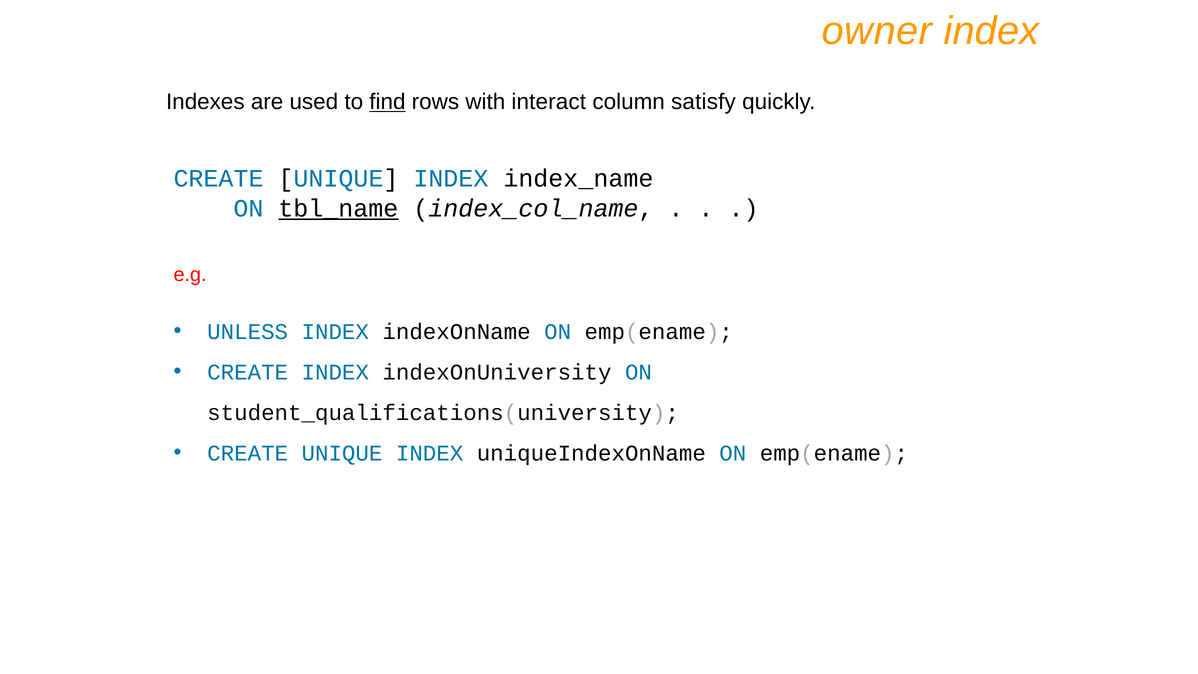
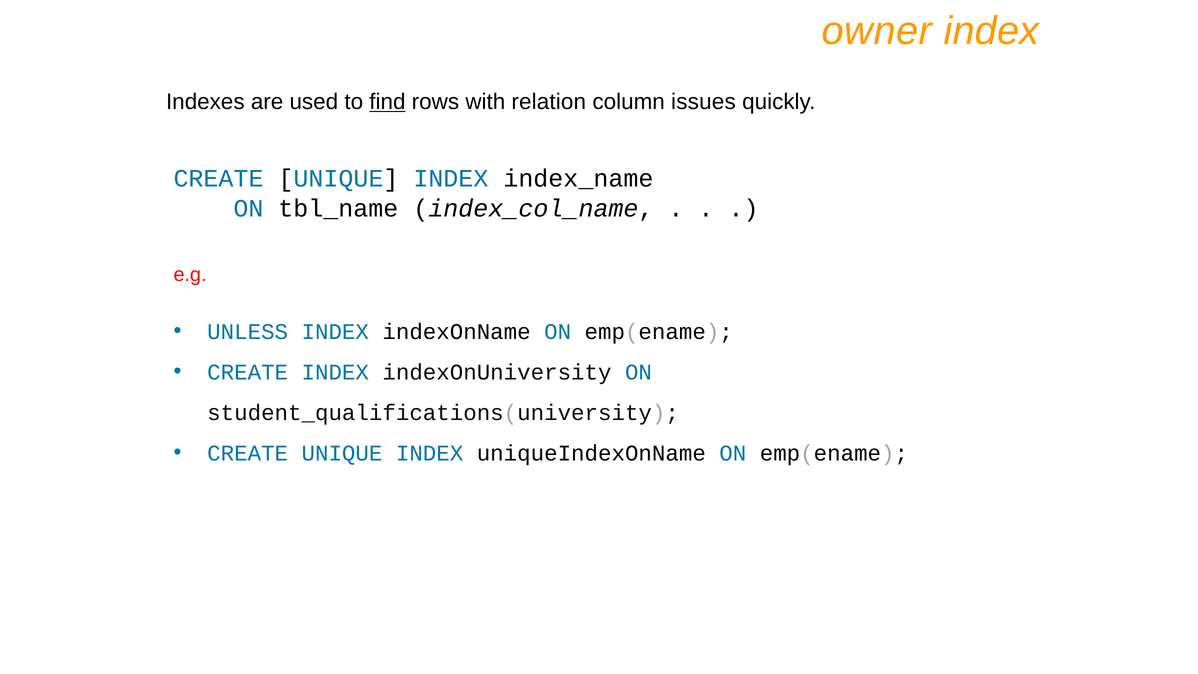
interact: interact -> relation
satisfy: satisfy -> issues
tbl_name underline: present -> none
